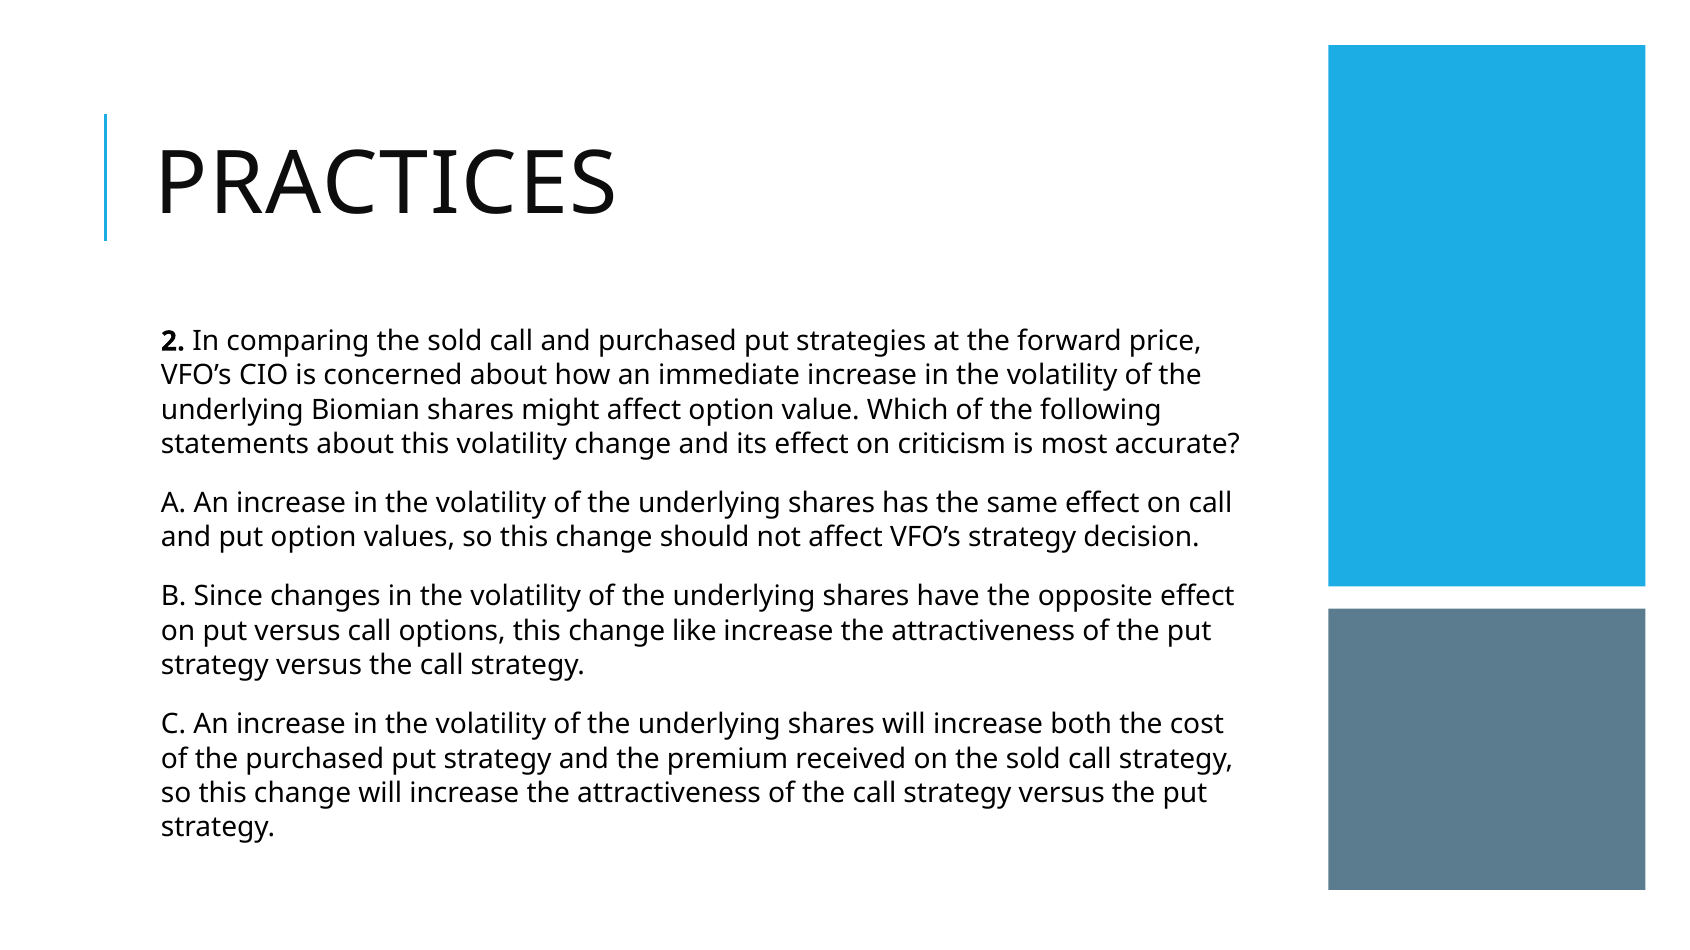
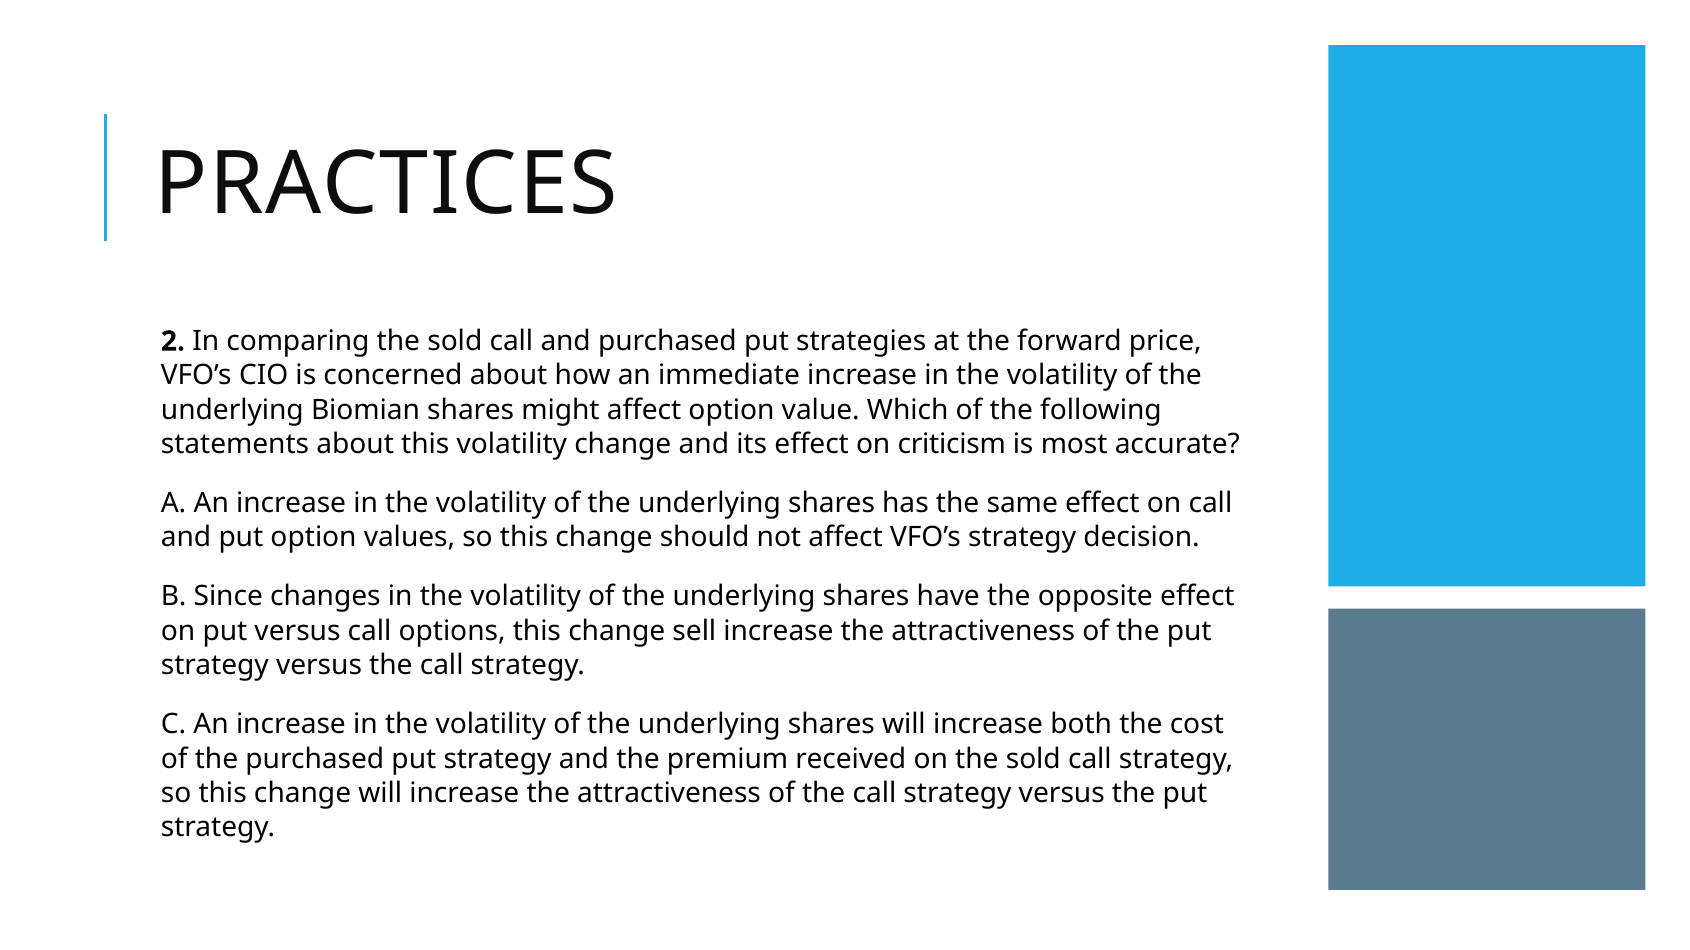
like: like -> sell
